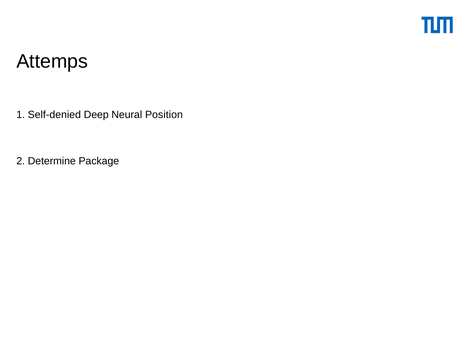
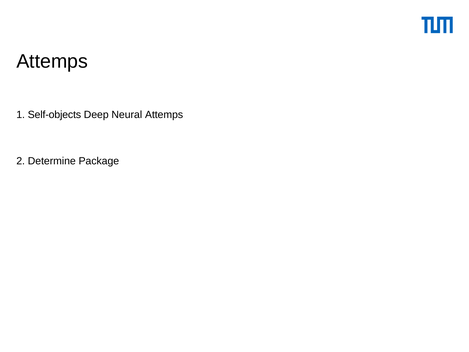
Self-denied: Self-denied -> Self-objects
Neural Position: Position -> Attemps
